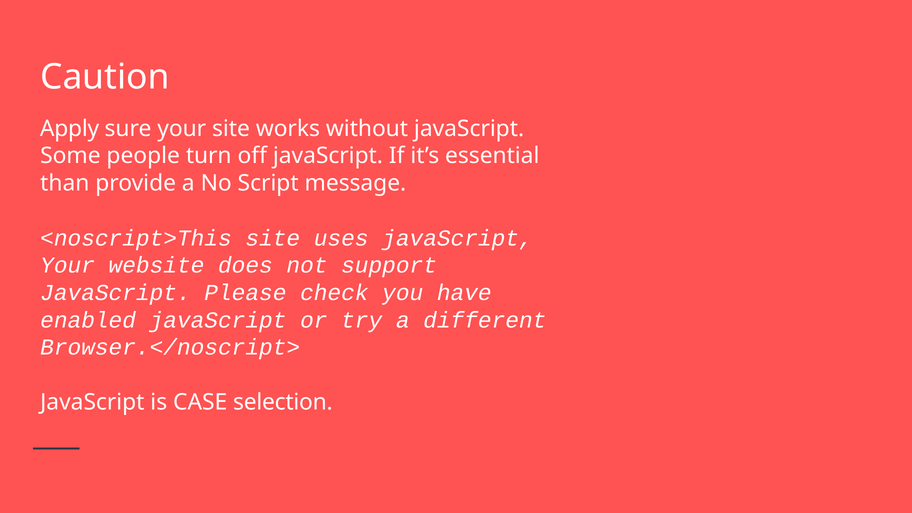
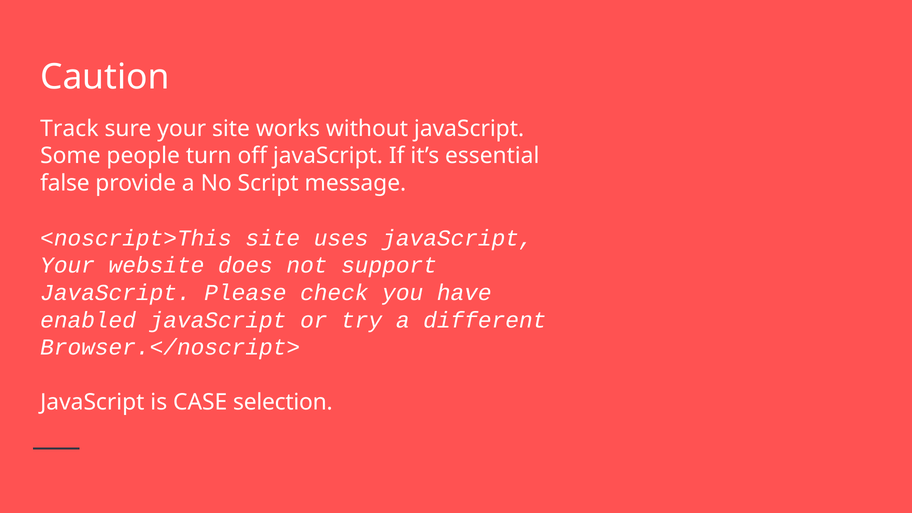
Apply: Apply -> Track
than: than -> false
